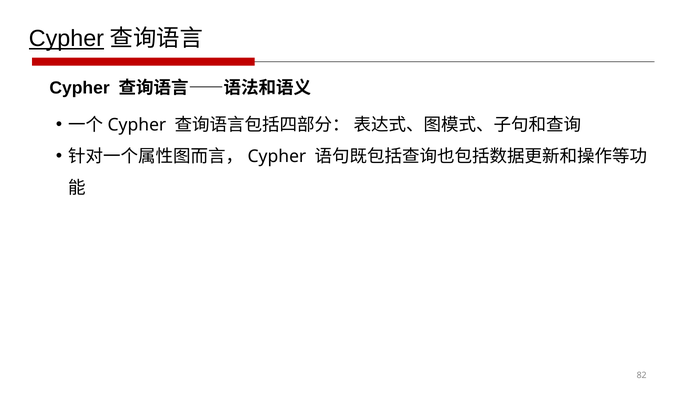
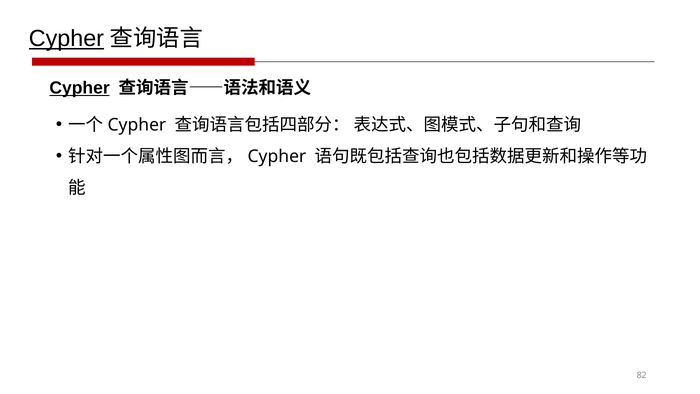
Cypher at (80, 88) underline: none -> present
